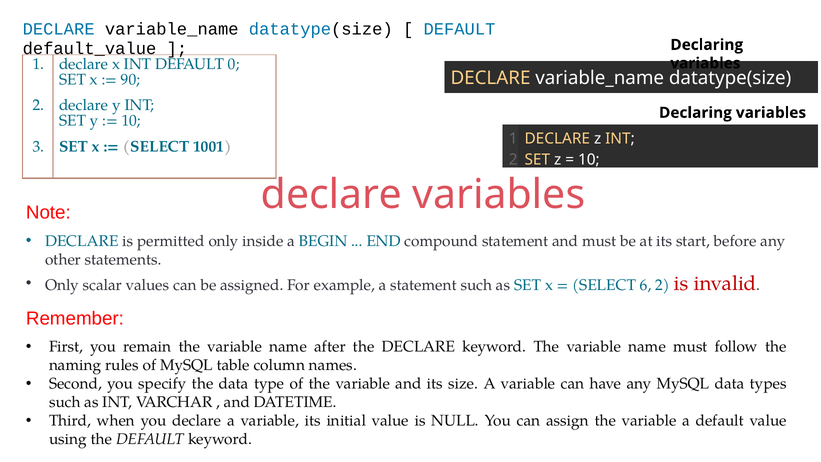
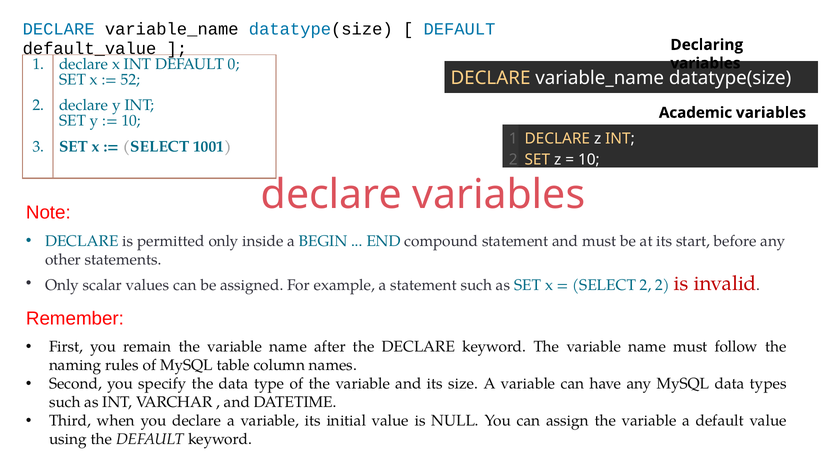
90: 90 -> 52
Declaring at (695, 113): Declaring -> Academic
SELECT 6: 6 -> 2
